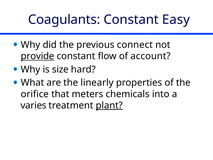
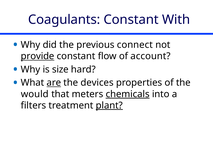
Easy: Easy -> With
are underline: none -> present
linearly: linearly -> devices
orifice: orifice -> would
chemicals underline: none -> present
varies: varies -> filters
